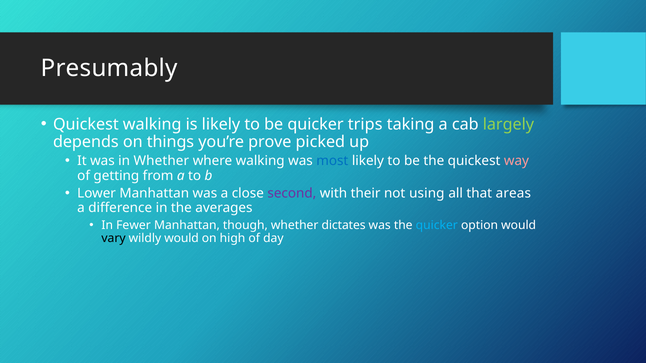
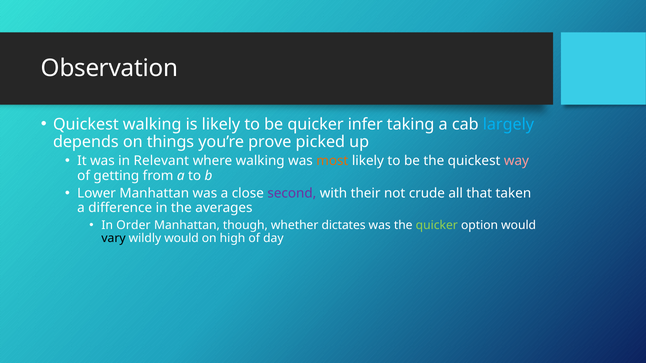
Presumably: Presumably -> Observation
trips: trips -> infer
largely colour: light green -> light blue
in Whether: Whether -> Relevant
most colour: blue -> orange
using: using -> crude
areas: areas -> taken
Fewer: Fewer -> Order
quicker at (437, 225) colour: light blue -> light green
